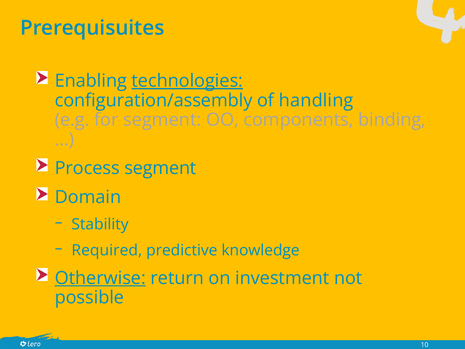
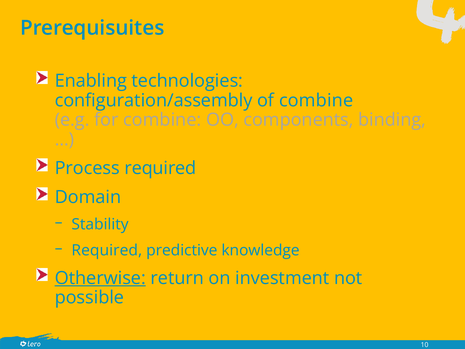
technologies underline: present -> none
of handling: handling -> combine
for segment: segment -> combine
Process segment: segment -> required
